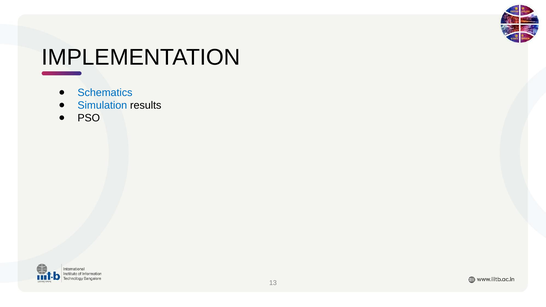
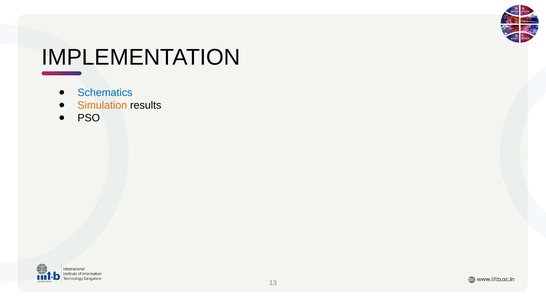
Simulation colour: blue -> orange
